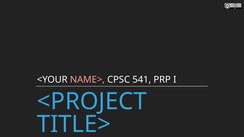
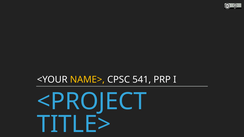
NAME> colour: pink -> yellow
